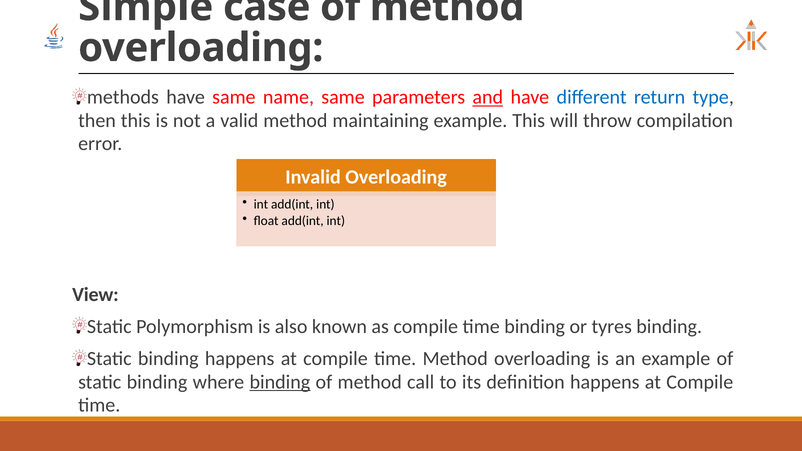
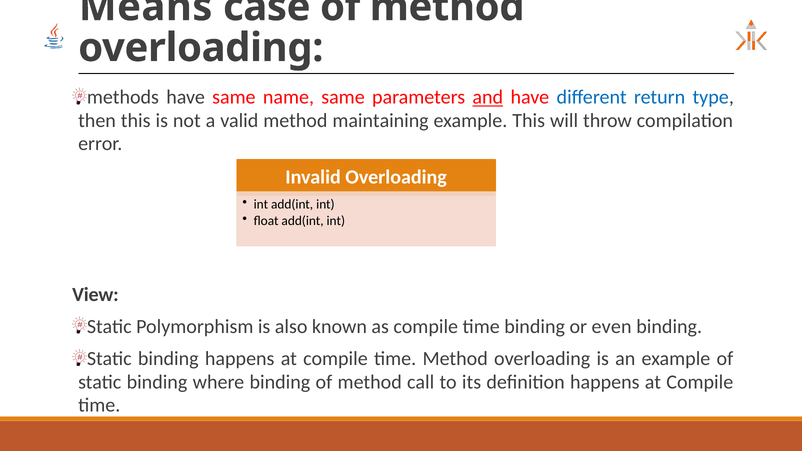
Simple: Simple -> Means
tyres: tyres -> even
binding at (280, 382) underline: present -> none
